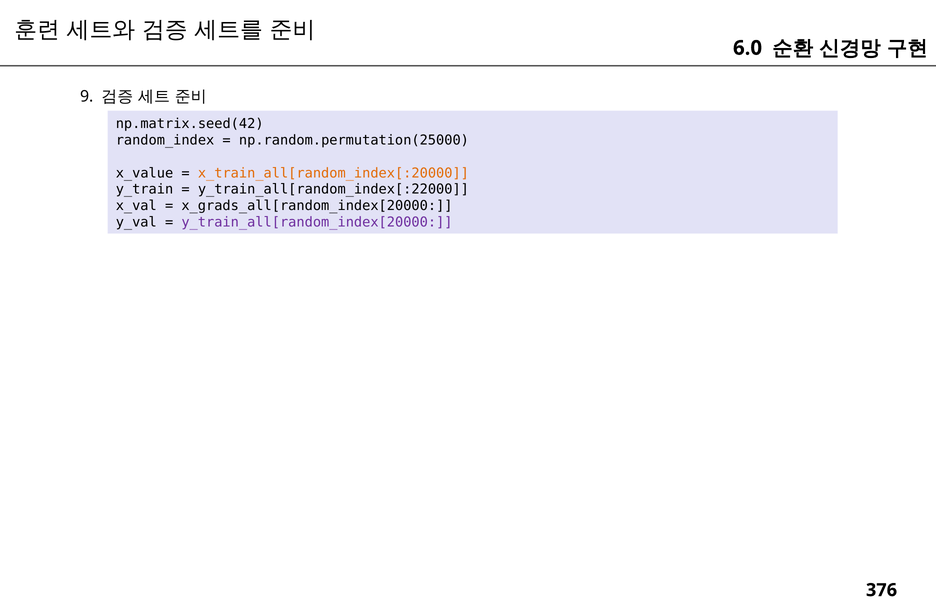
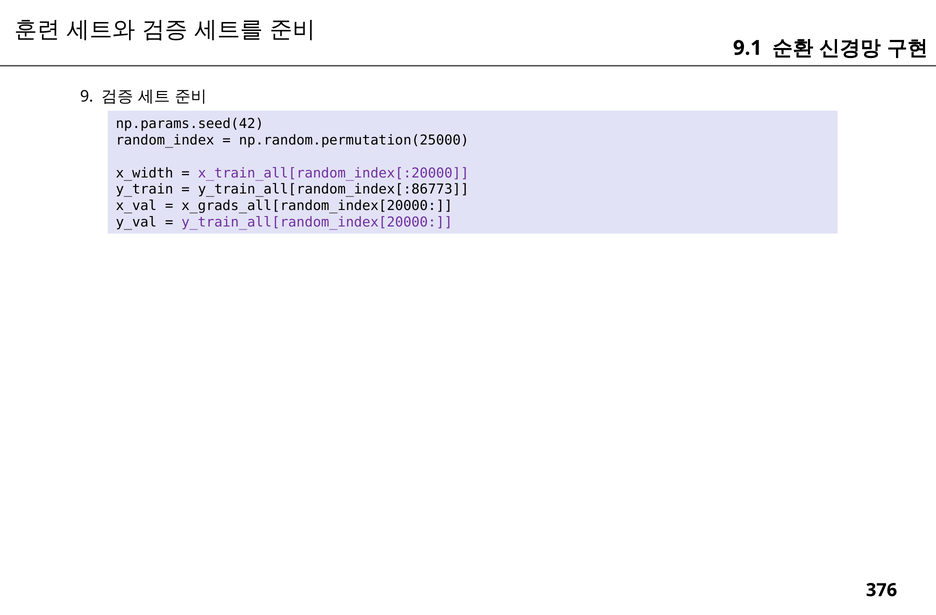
6.0: 6.0 -> 9.1
np.matrix.seed(42: np.matrix.seed(42 -> np.params.seed(42
x_value: x_value -> x_width
x_train_all[random_index[:20000 colour: orange -> purple
y_train_all[random_index[:22000: y_train_all[random_index[:22000 -> y_train_all[random_index[:86773
